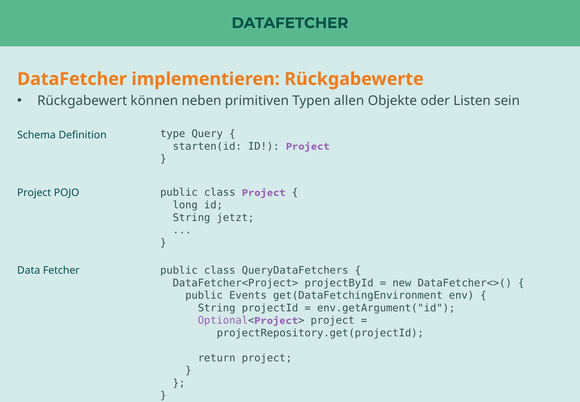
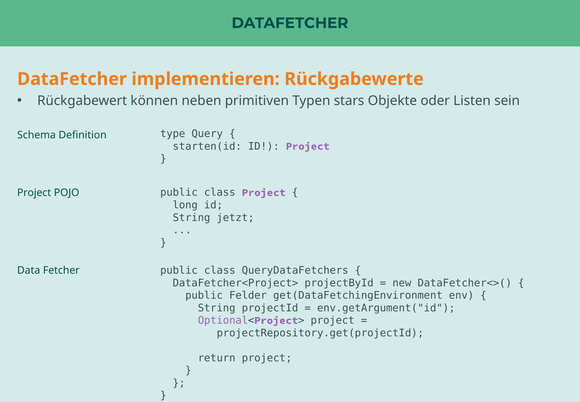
allen: allen -> stars
Events: Events -> Felder
